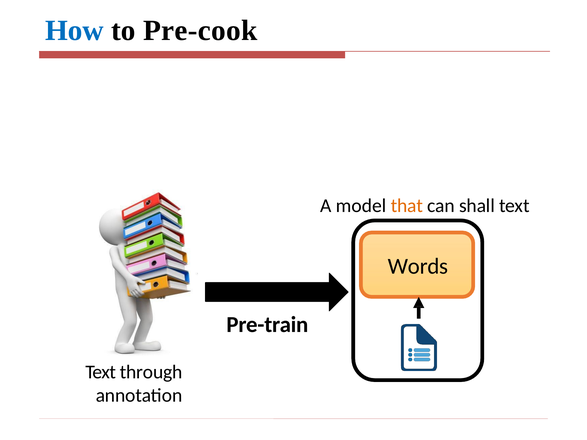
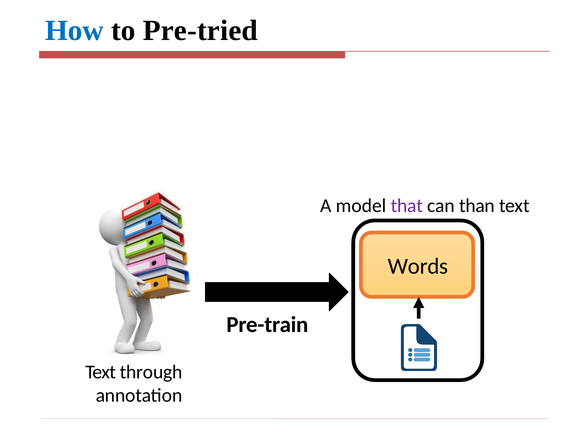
Pre-cook: Pre-cook -> Pre-tried
that colour: orange -> purple
shall: shall -> than
